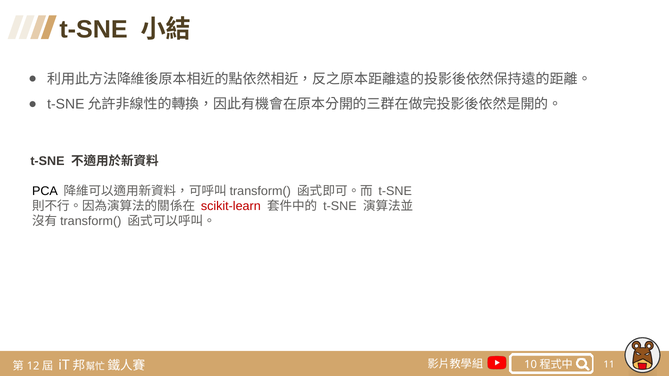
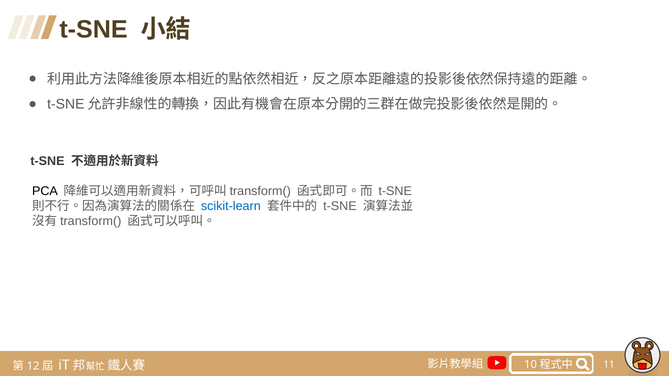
scikit-learn colour: red -> blue
